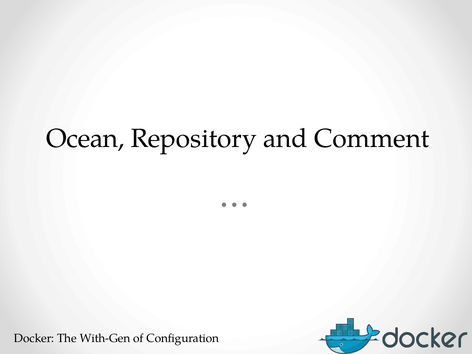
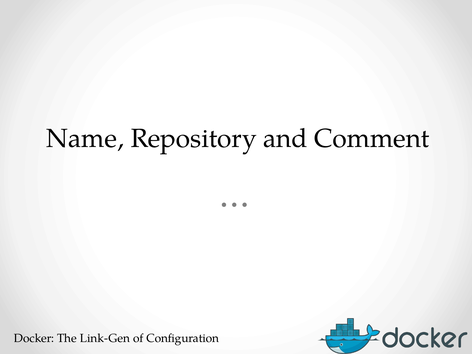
Ocean: Ocean -> Name
With-Gen: With-Gen -> Link-Gen
